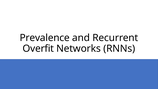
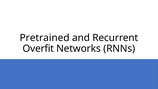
Prevalence: Prevalence -> Pretrained
